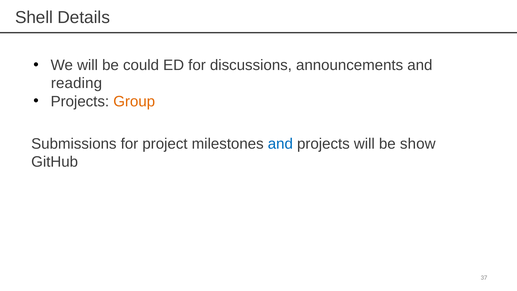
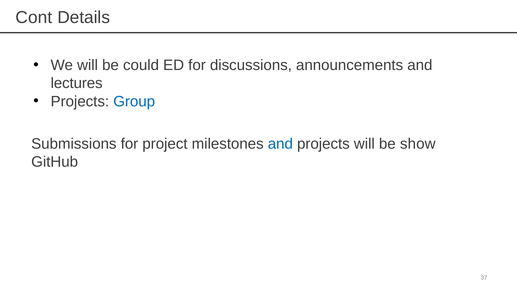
Shell: Shell -> Cont
reading: reading -> lectures
Group colour: orange -> blue
